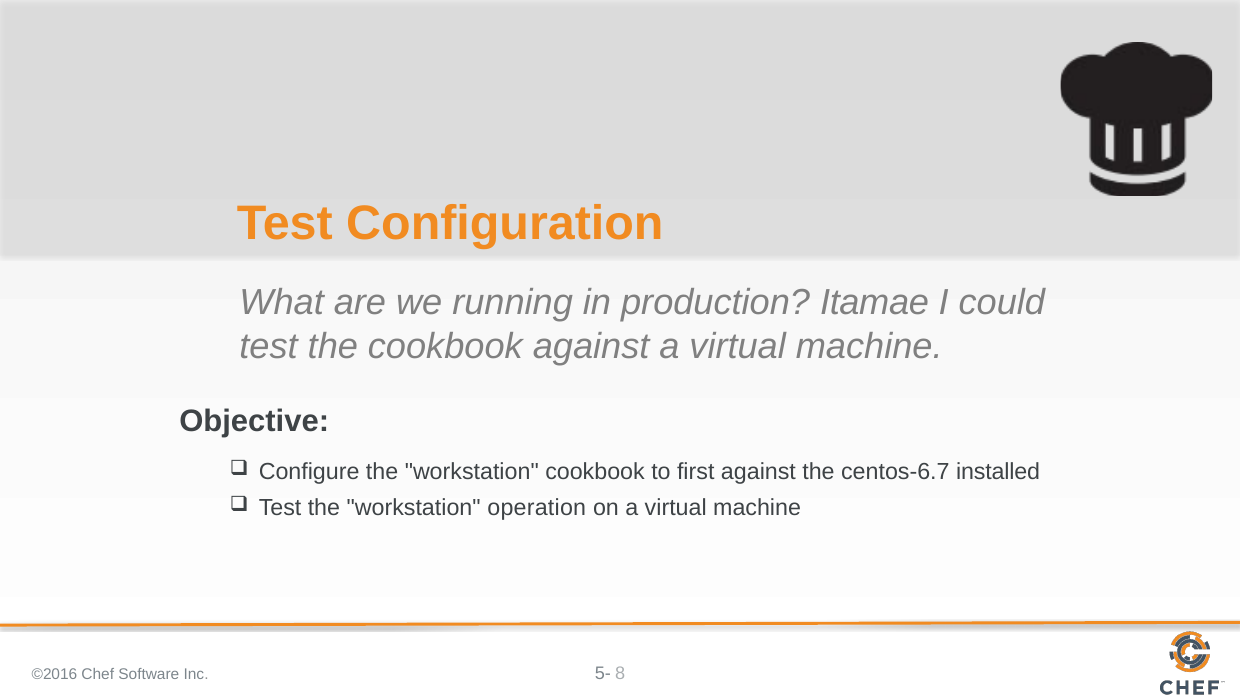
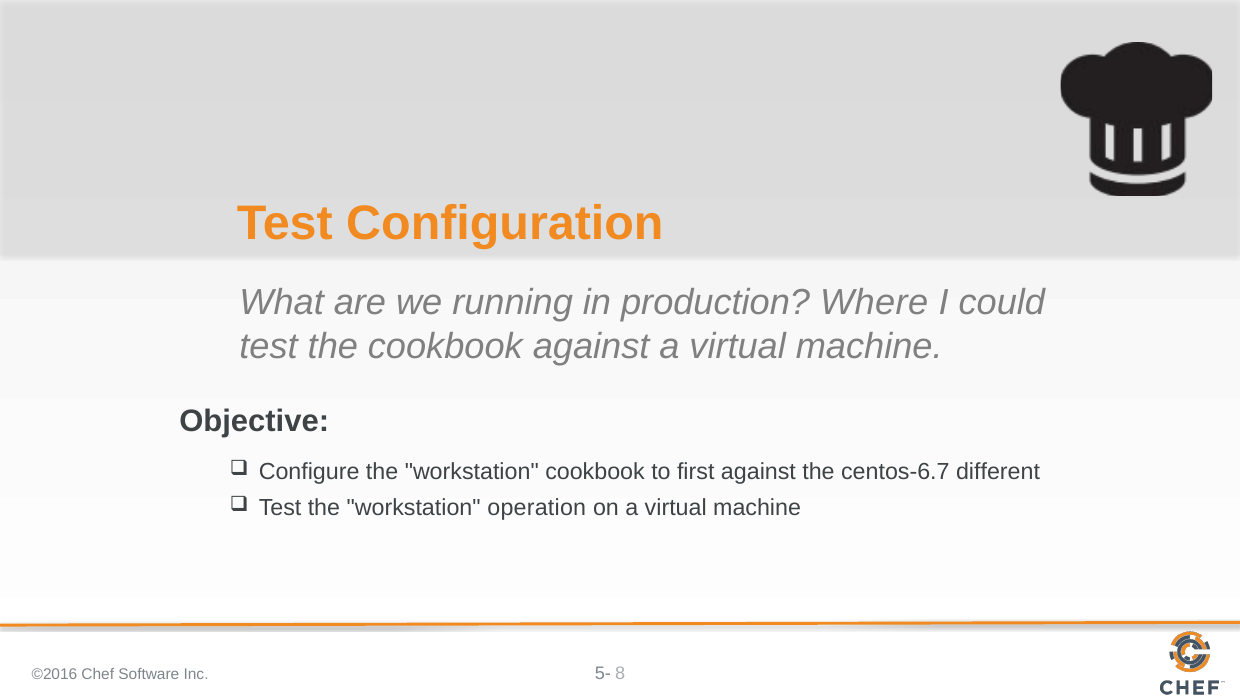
Itamae: Itamae -> Where
installed: installed -> different
